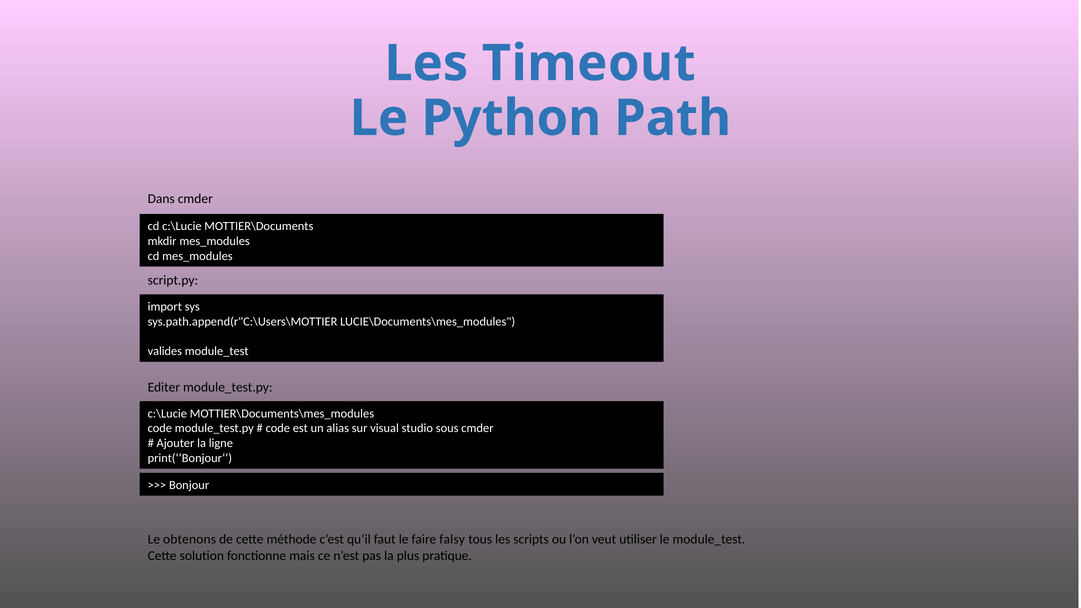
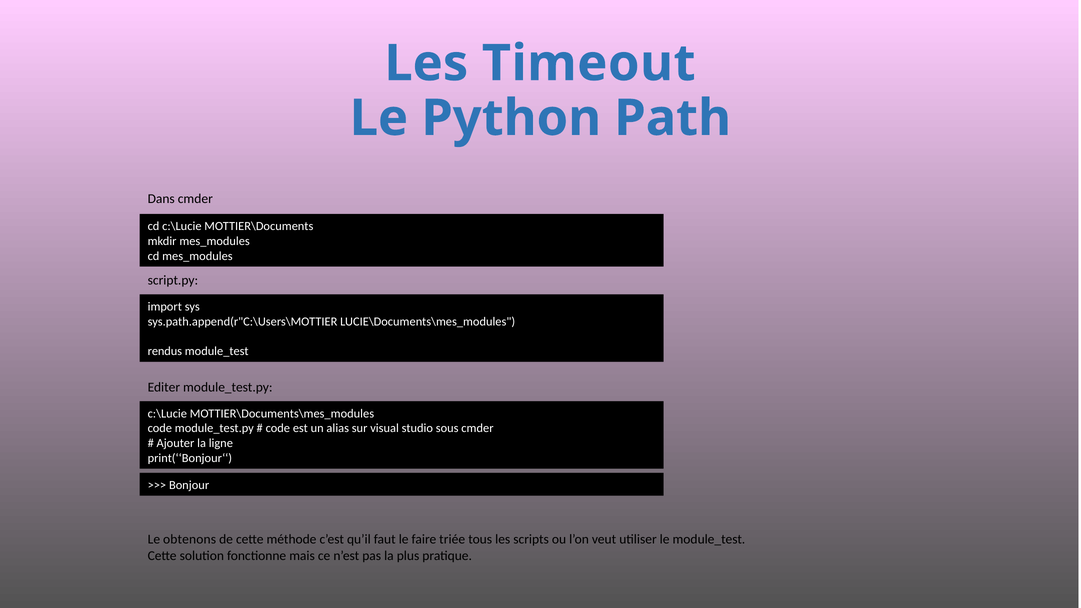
valides: valides -> rendus
falsy: falsy -> triée
